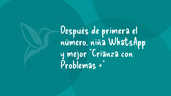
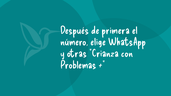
niña: niña -> elige
mejor: mejor -> otras
